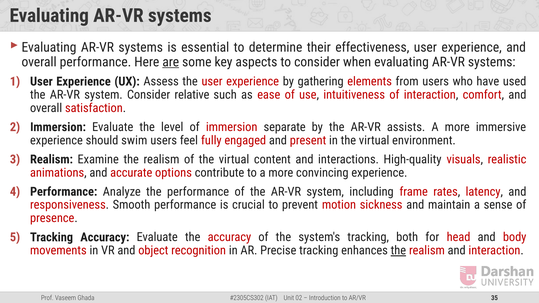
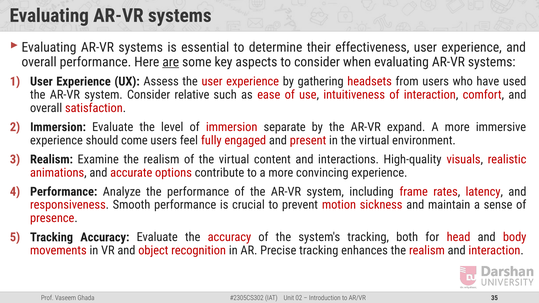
elements: elements -> headsets
assists: assists -> expand
swim: swim -> come
the at (398, 251) underline: present -> none
